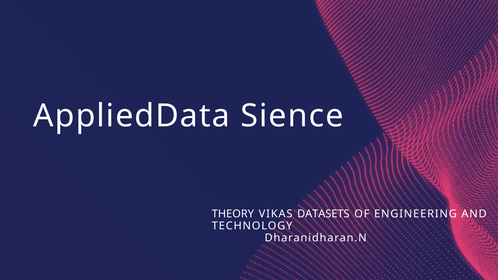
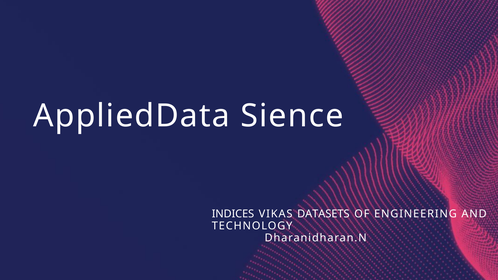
THEORY: THEORY -> INDICES
